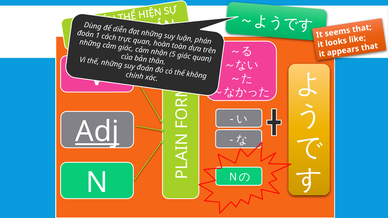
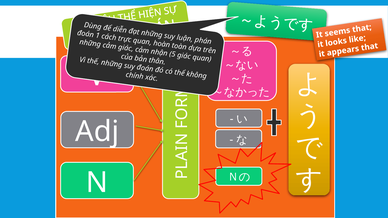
Adj underline: present -> none
